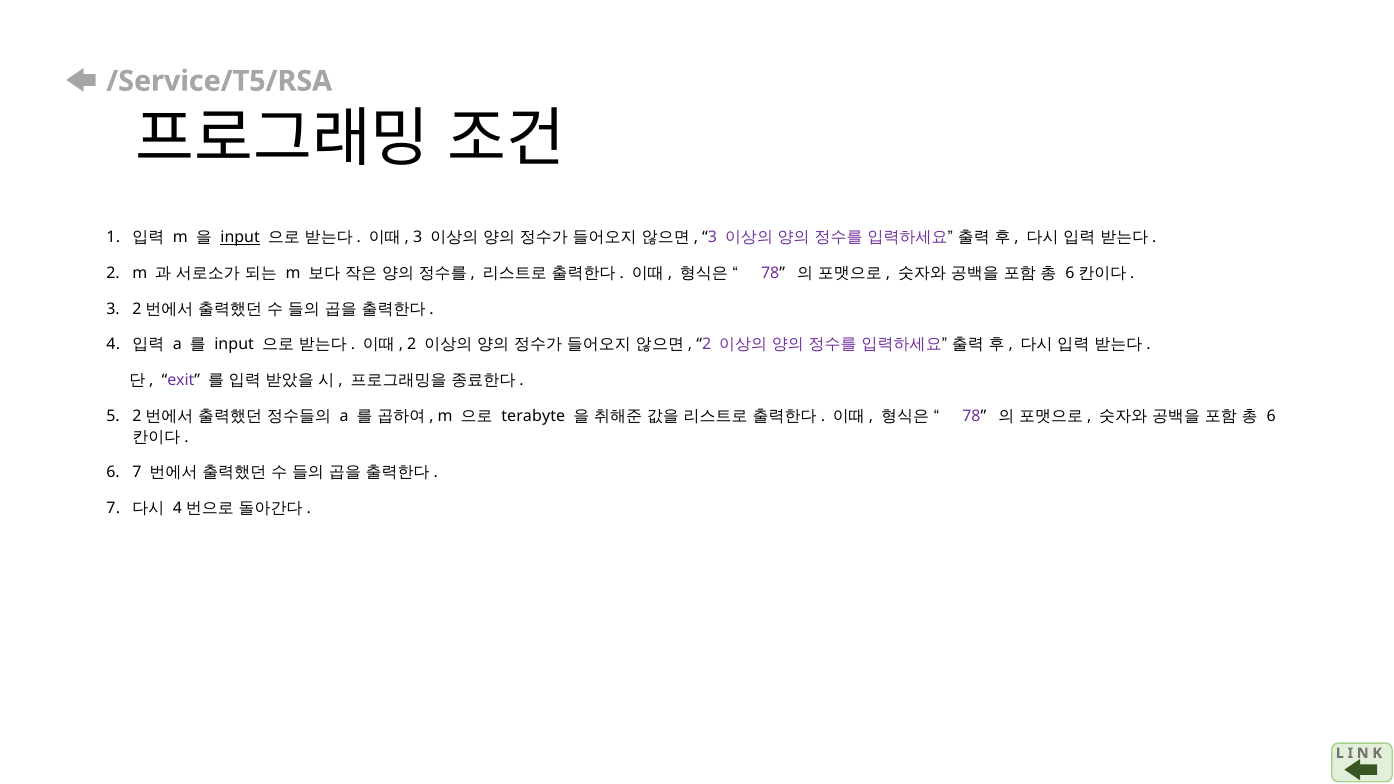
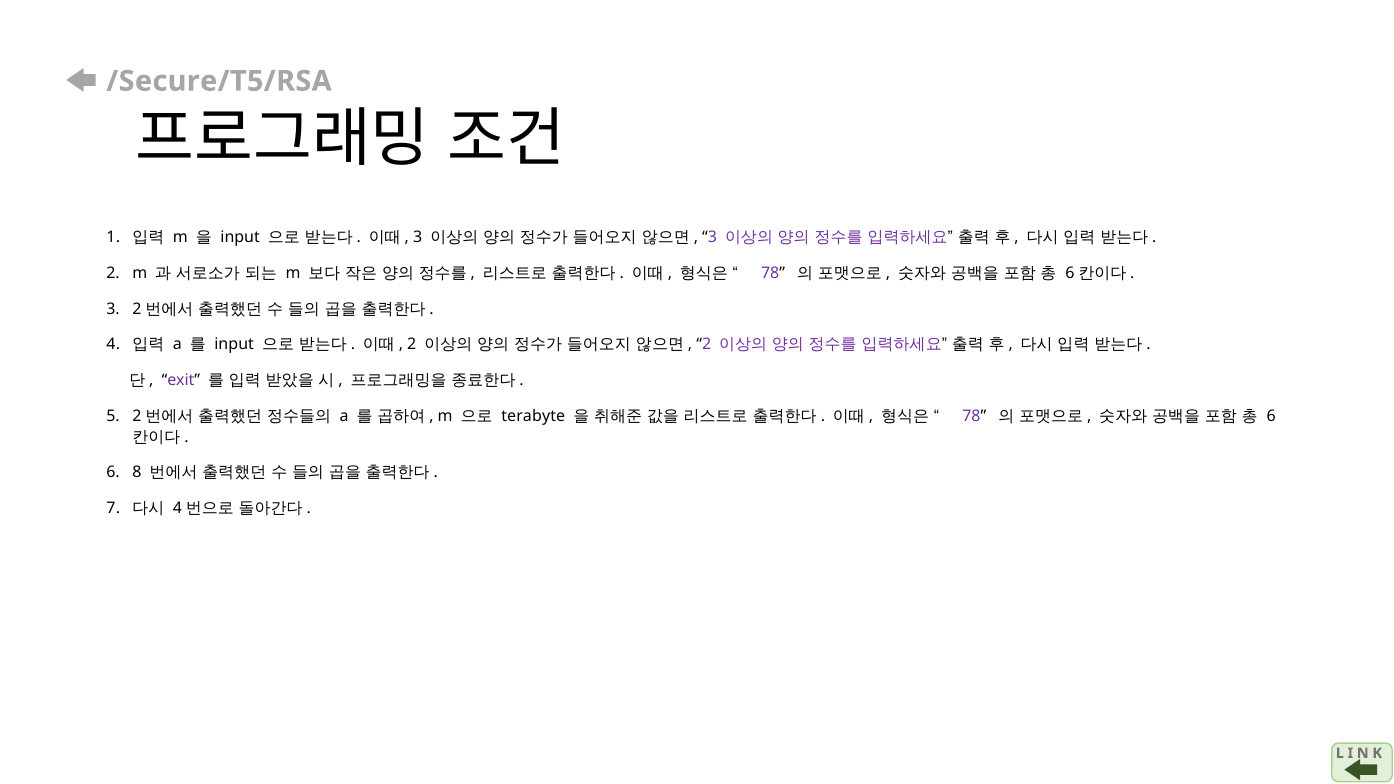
/Service/T5/RSA: /Service/T5/RSA -> /Secure/T5/RSA
input at (240, 238) underline: present -> none
7 at (137, 473): 7 -> 8
